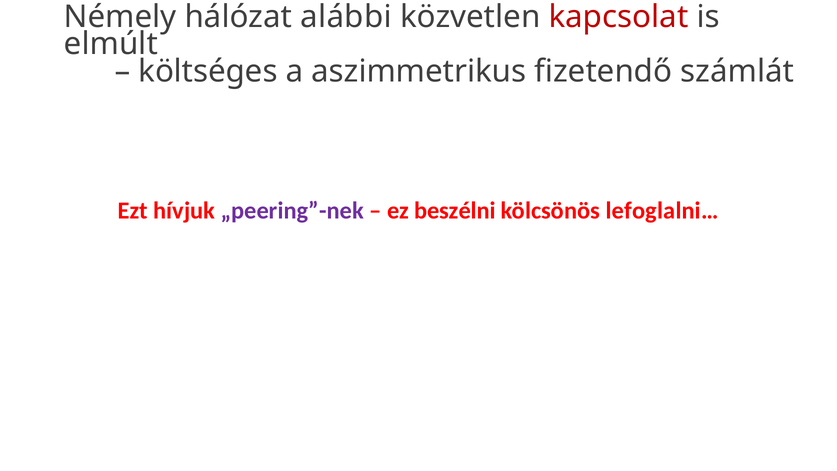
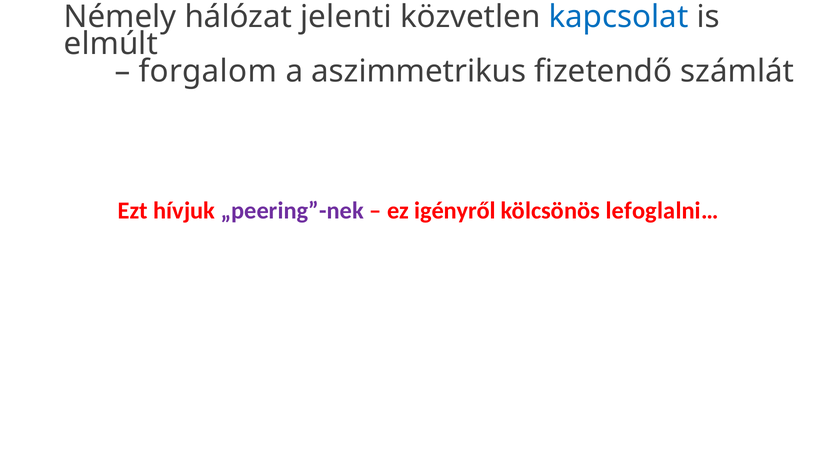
alábbi: alábbi -> jelenti
kapcsolat colour: red -> blue
költséges: költséges -> forgalom
beszélni: beszélni -> igényről
